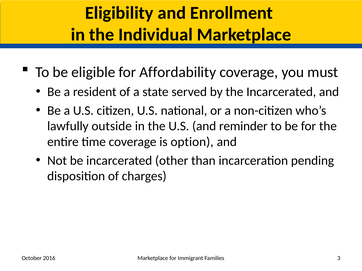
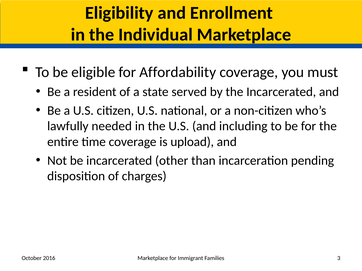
outside: outside -> needed
reminder: reminder -> including
option: option -> upload
